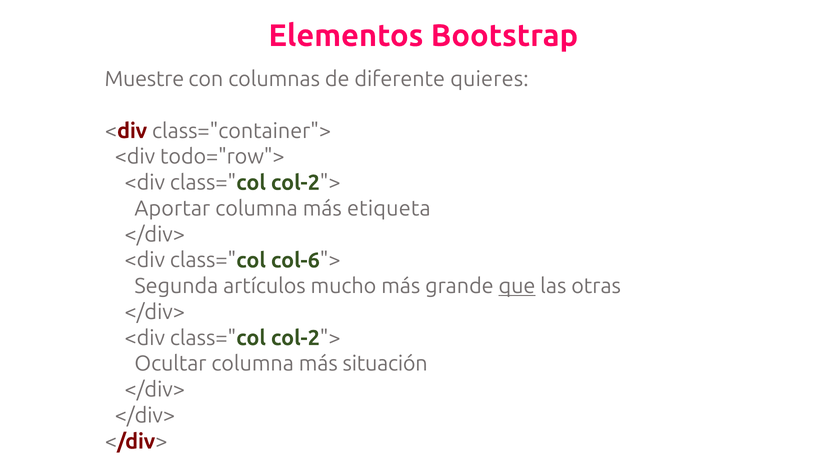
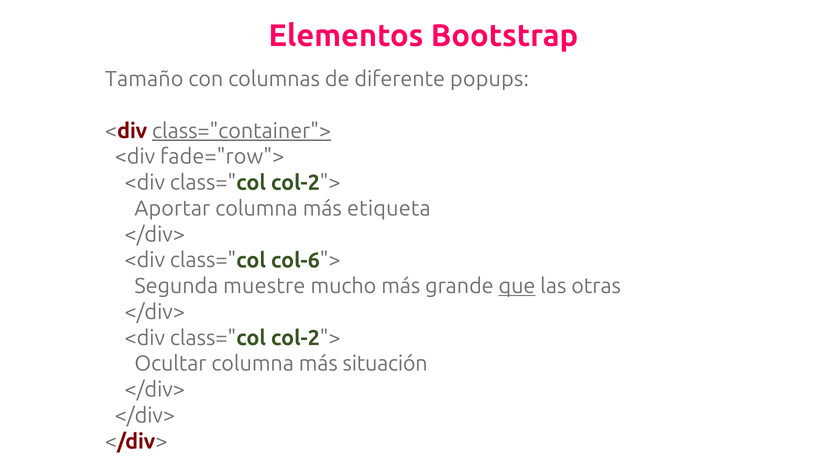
Muestre: Muestre -> Tamaño
quieres: quieres -> popups
class="container"> underline: none -> present
todo="row">: todo="row"> -> fade="row">
artículos: artículos -> muestre
